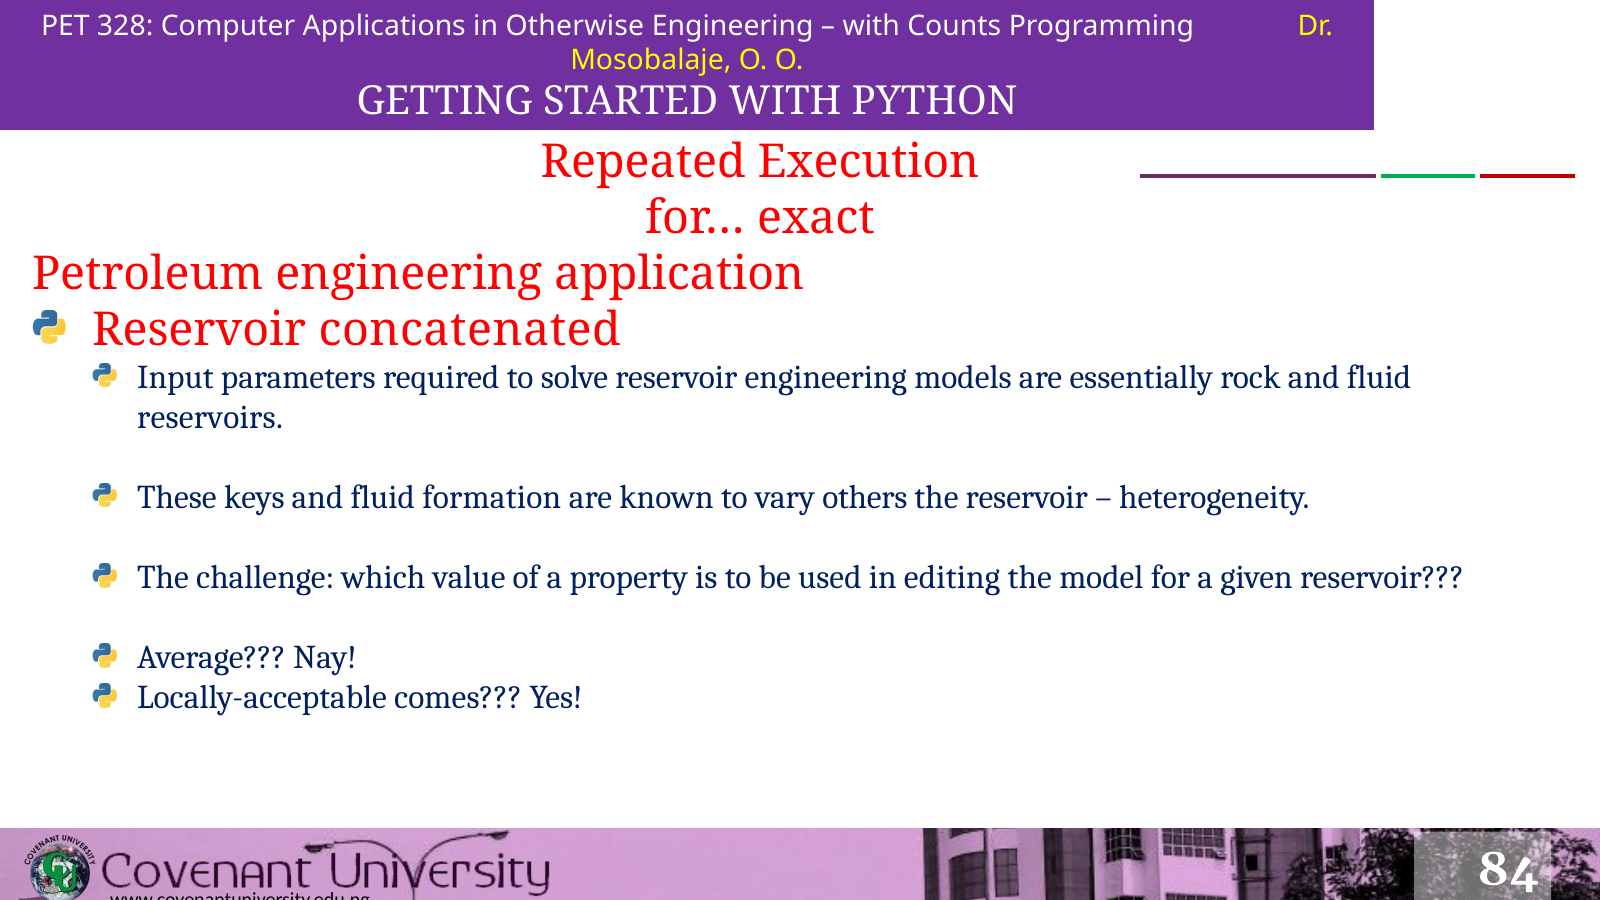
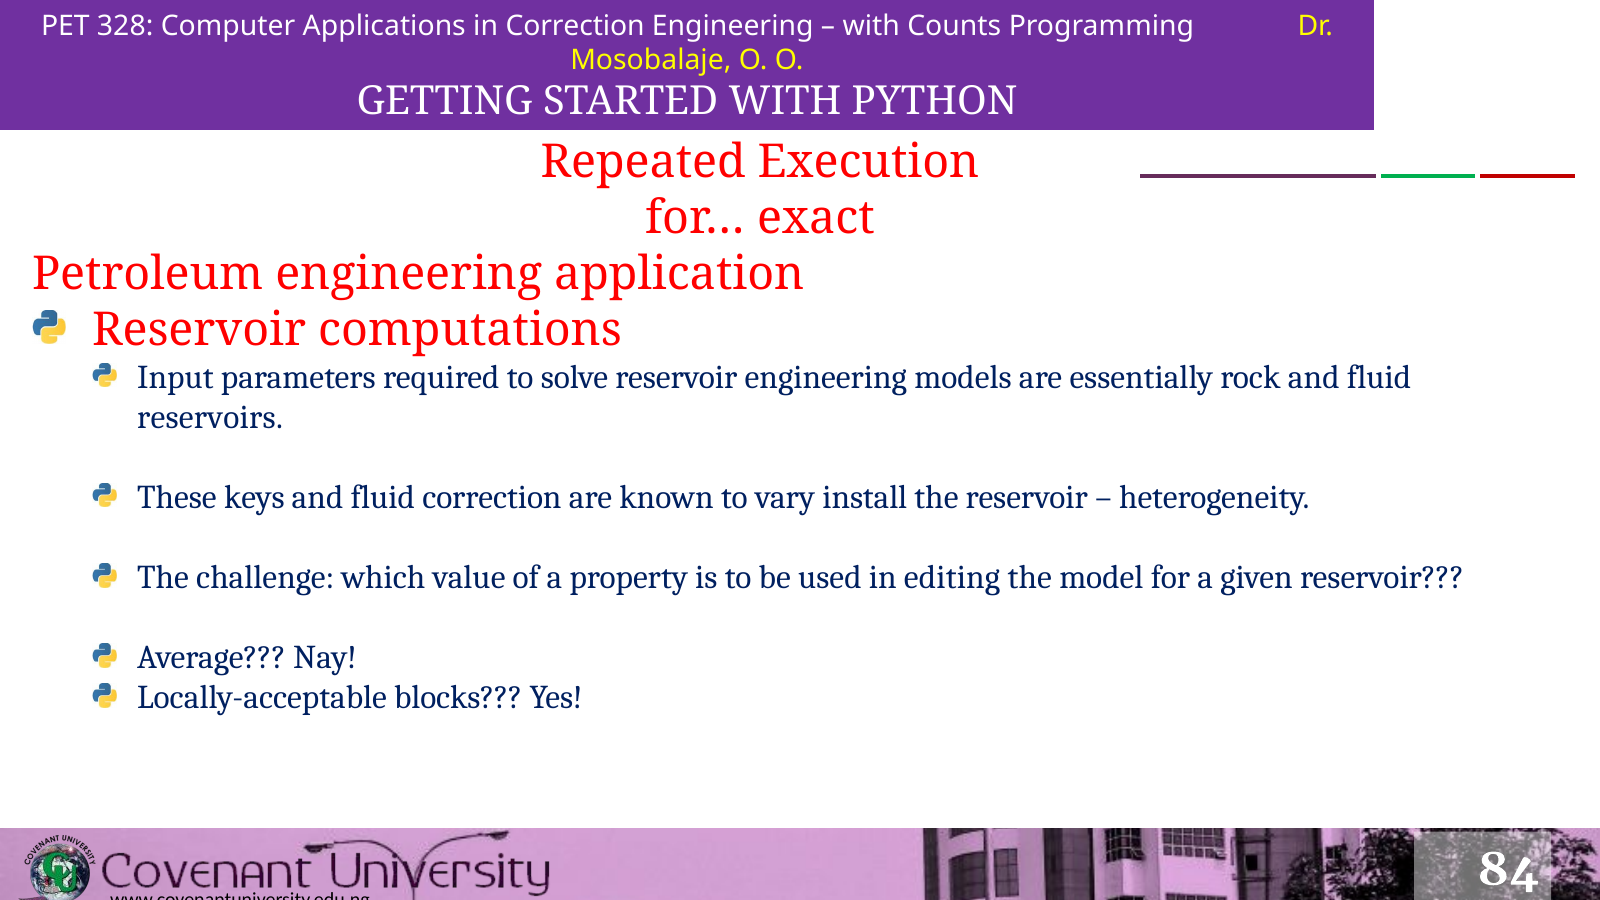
in Otherwise: Otherwise -> Correction
concatenated: concatenated -> computations
fluid formation: formation -> correction
others: others -> install
comes: comes -> blocks
